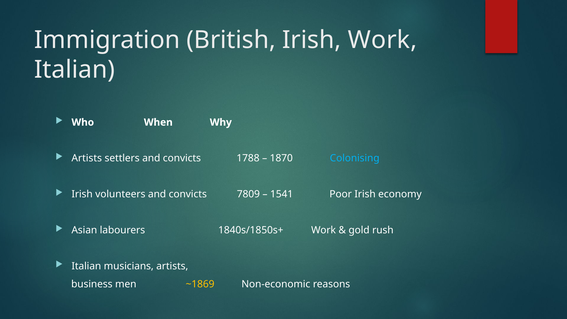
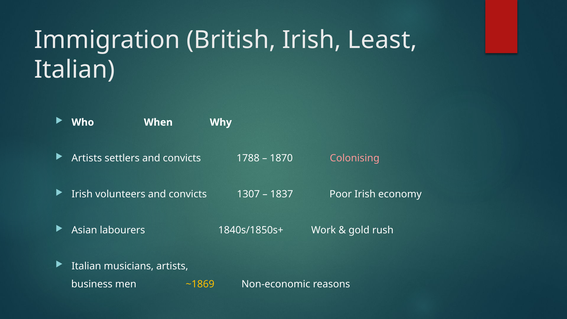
Irish Work: Work -> Least
Colonising colour: light blue -> pink
7809: 7809 -> 1307
1541: 1541 -> 1837
